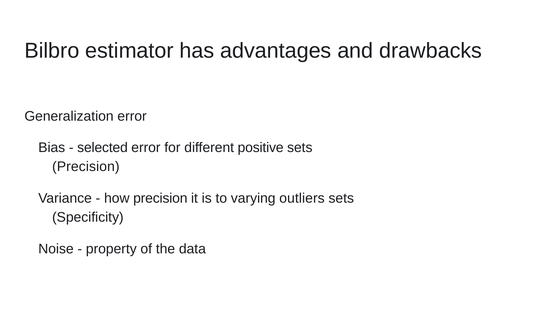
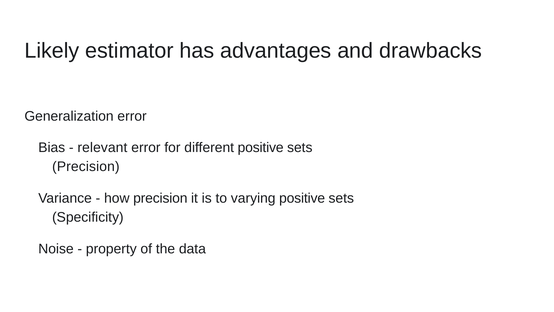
Bilbro: Bilbro -> Likely
selected: selected -> relevant
varying outliers: outliers -> positive
